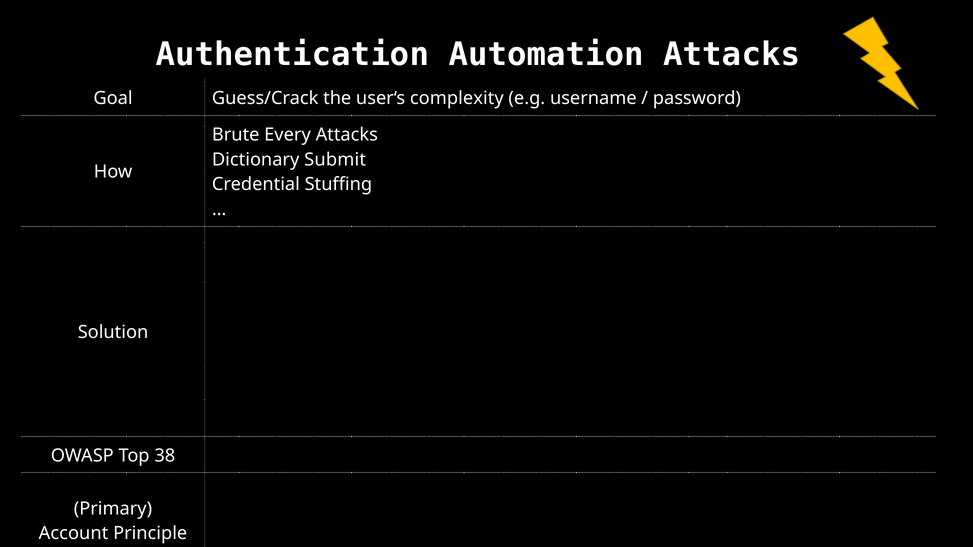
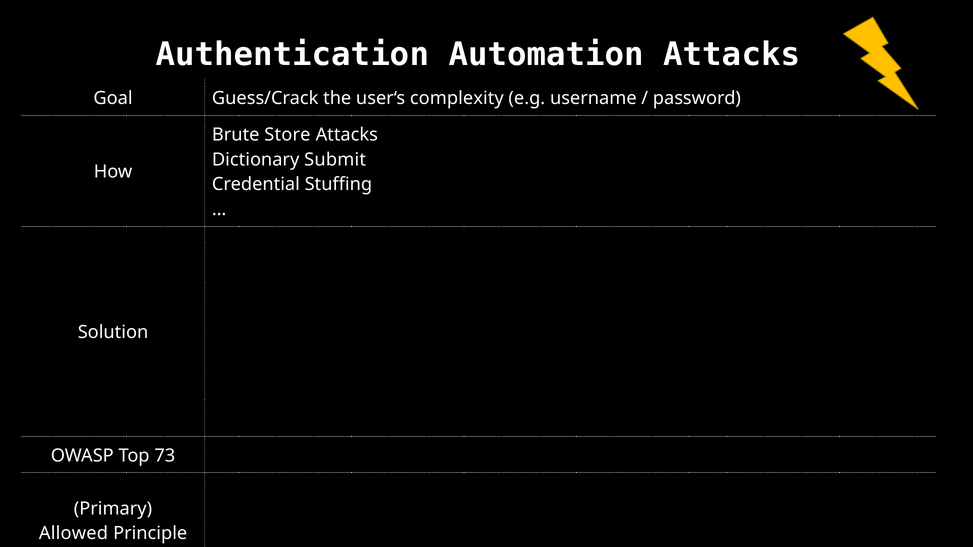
Every: Every -> Store
38: 38 -> 73
Account: Account -> Allowed
